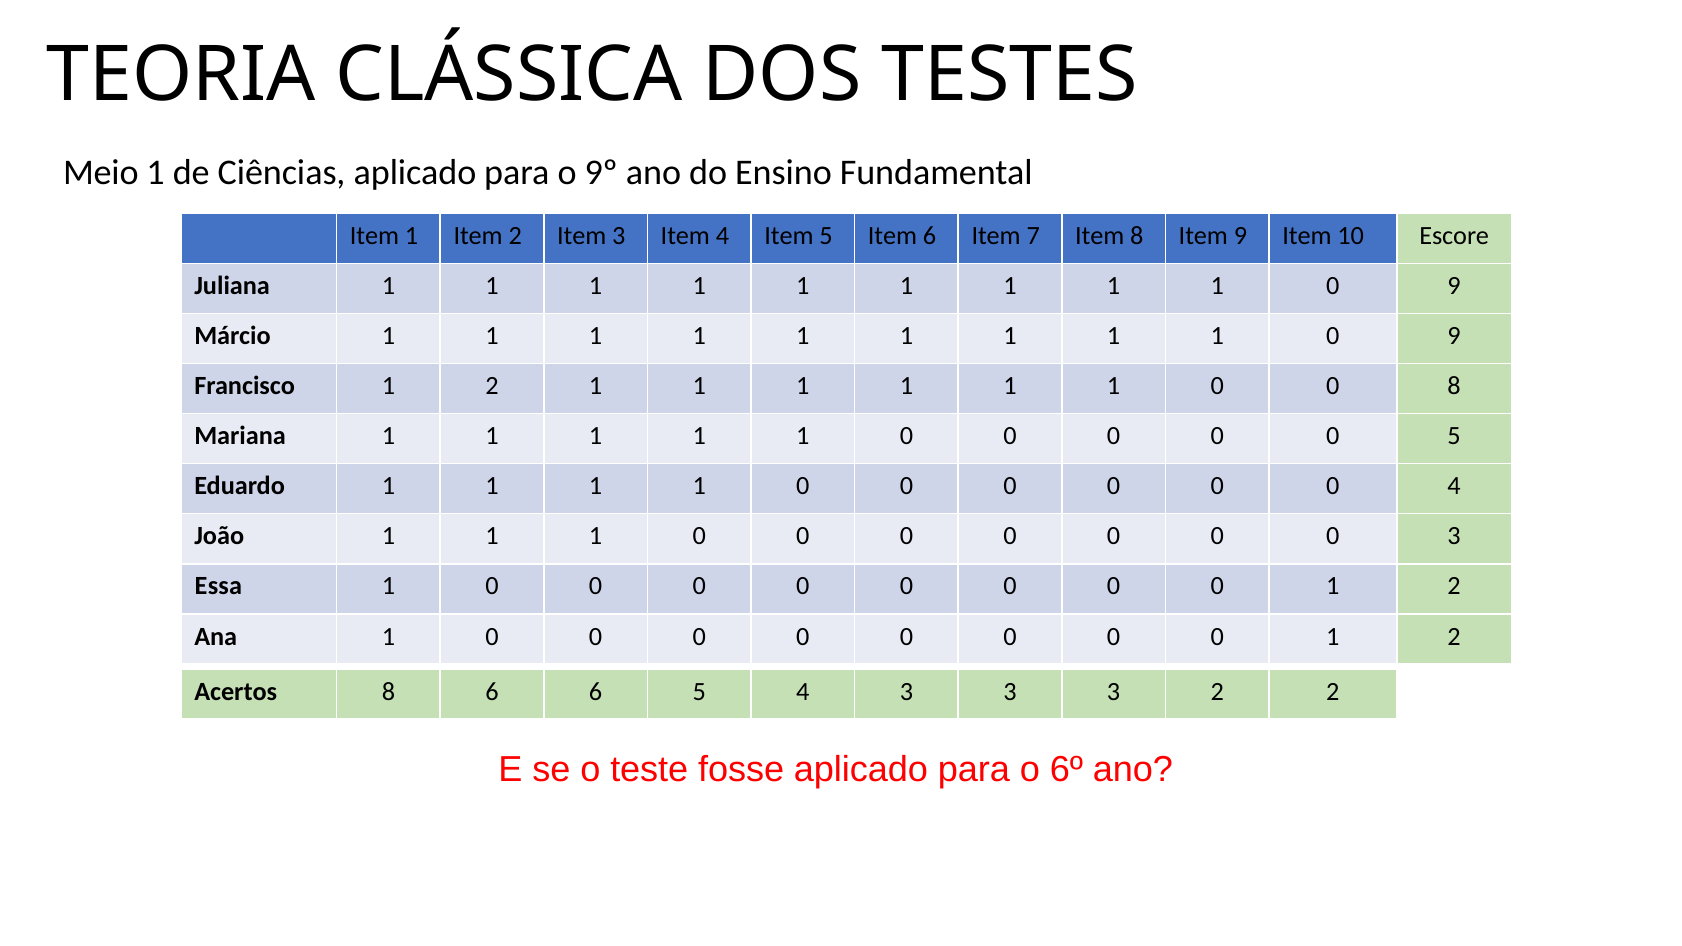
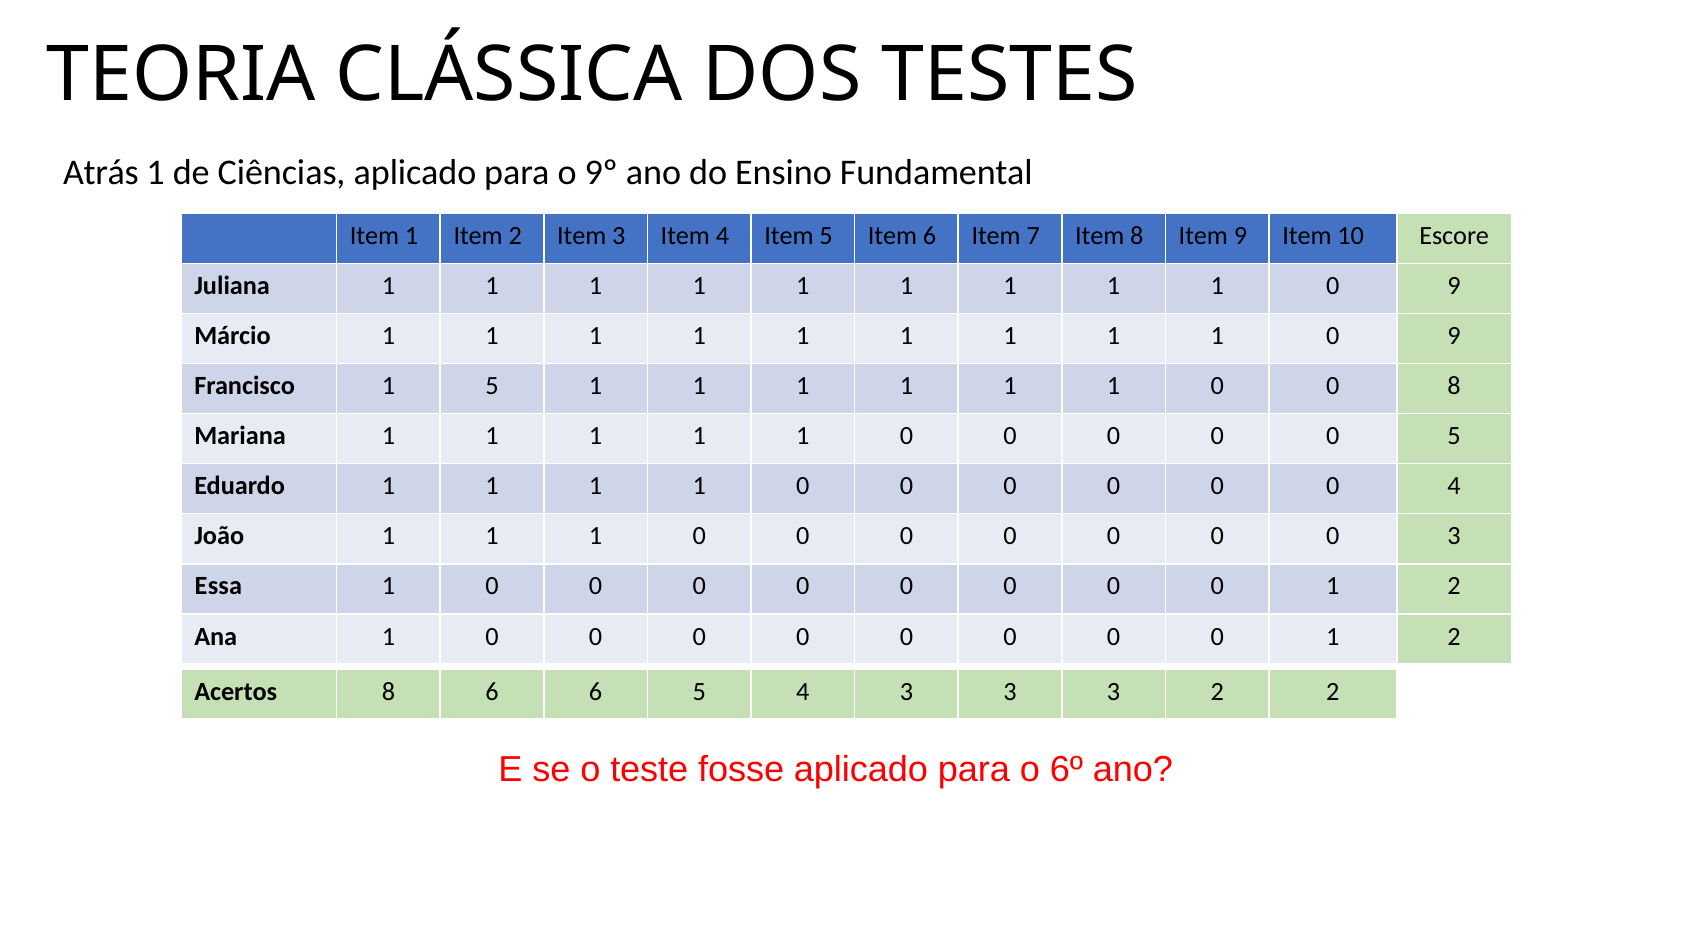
Meio: Meio -> Atrás
1 2: 2 -> 5
